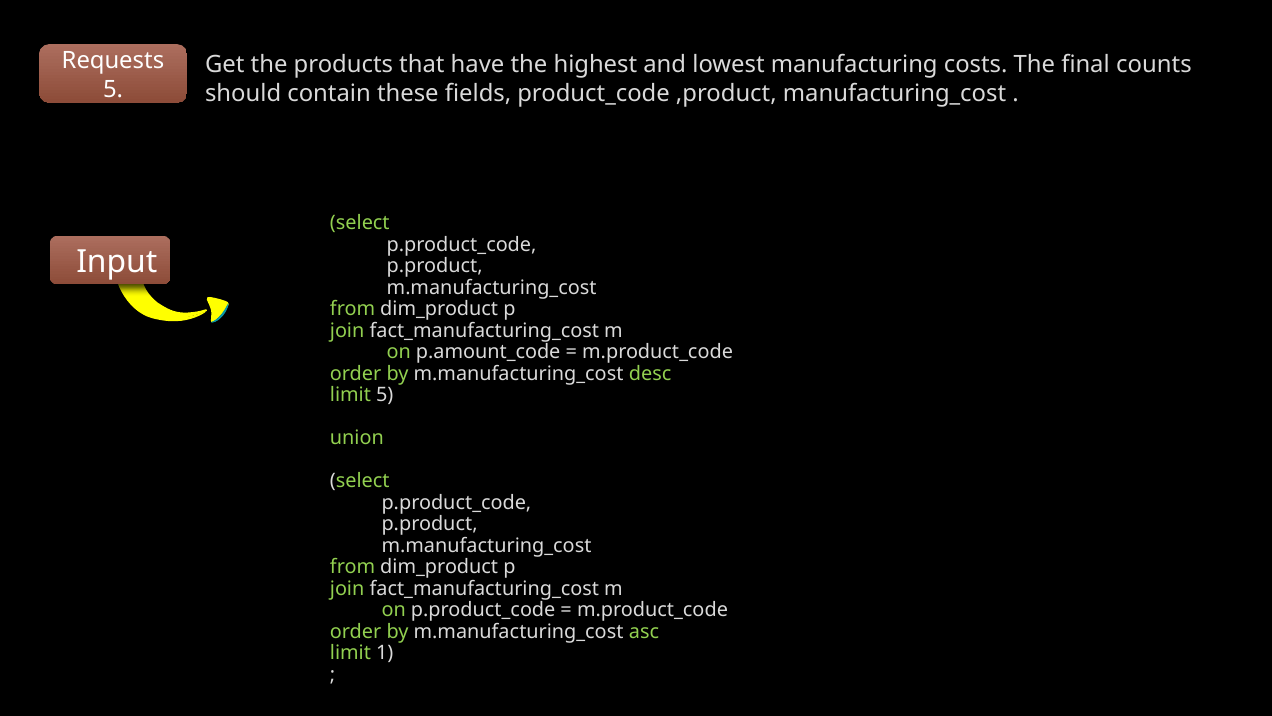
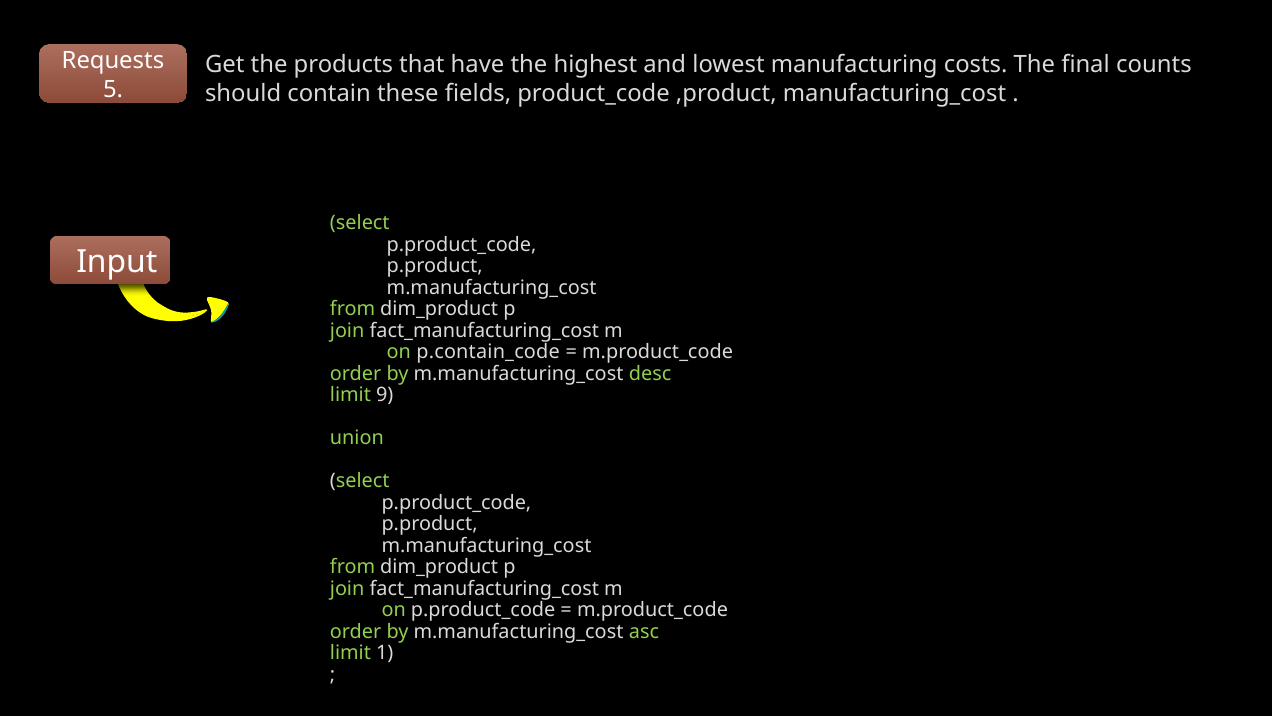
p.amount_code: p.amount_code -> p.contain_code
limit 5: 5 -> 9
